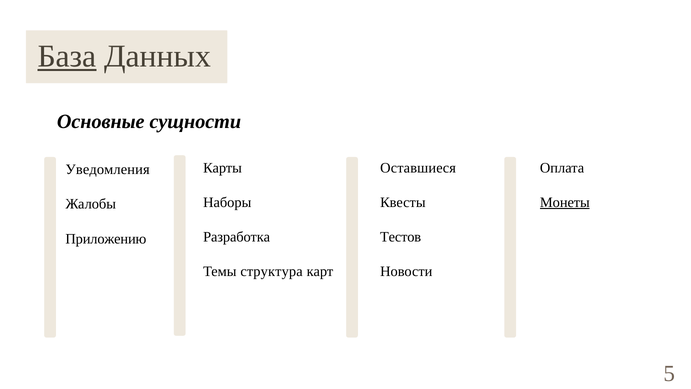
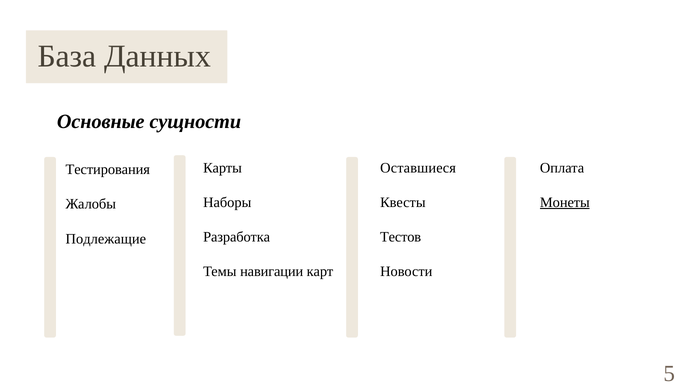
База underline: present -> none
Уведомления: Уведомления -> Тестирования
Приложению: Приложению -> Подлежащие
структура: структура -> навигации
